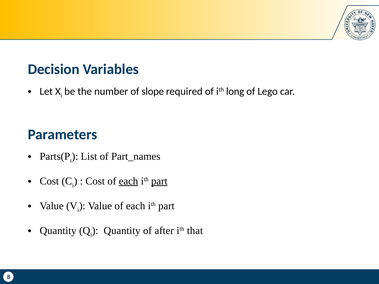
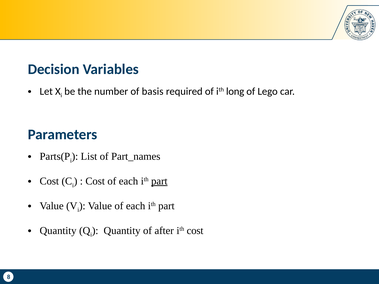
slope: slope -> basis
each at (129, 181) underline: present -> none
ith that: that -> cost
